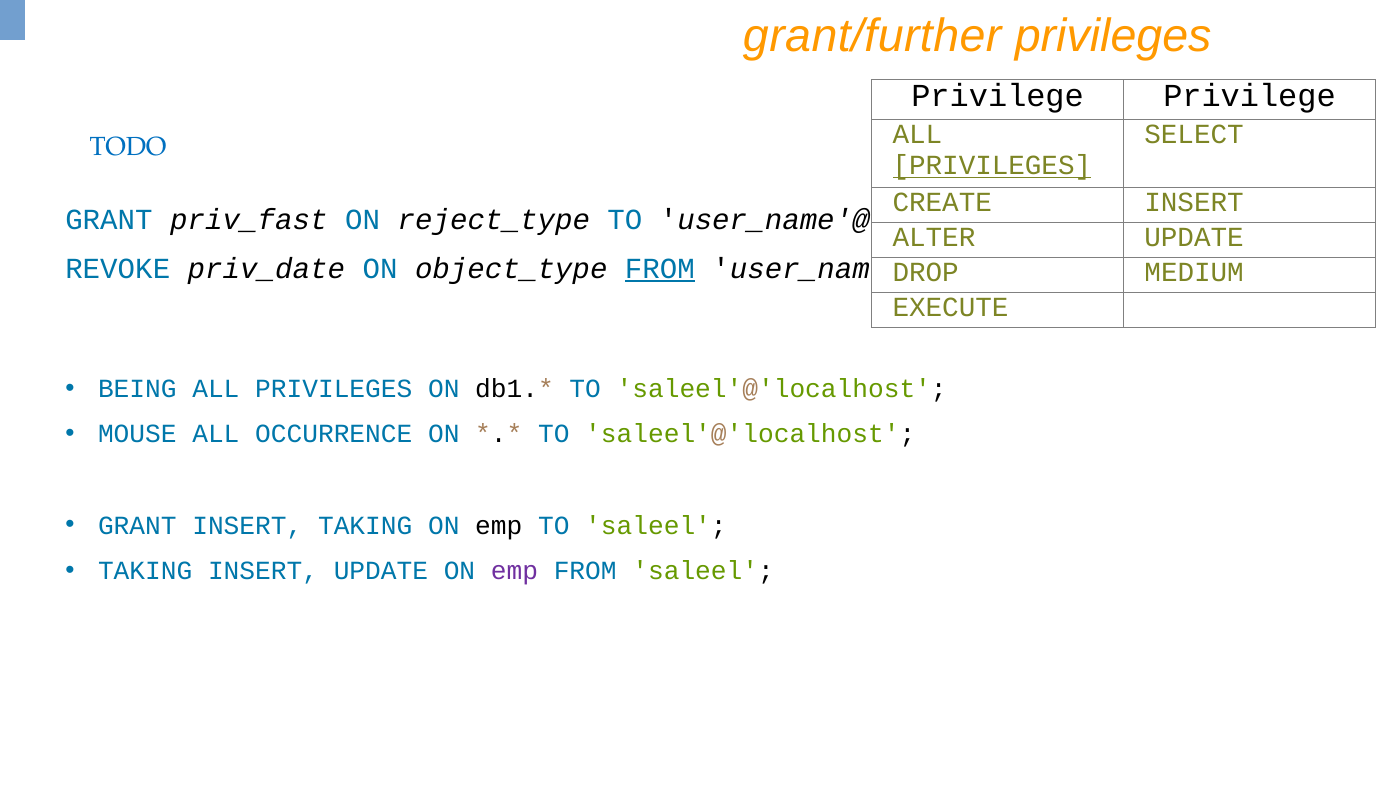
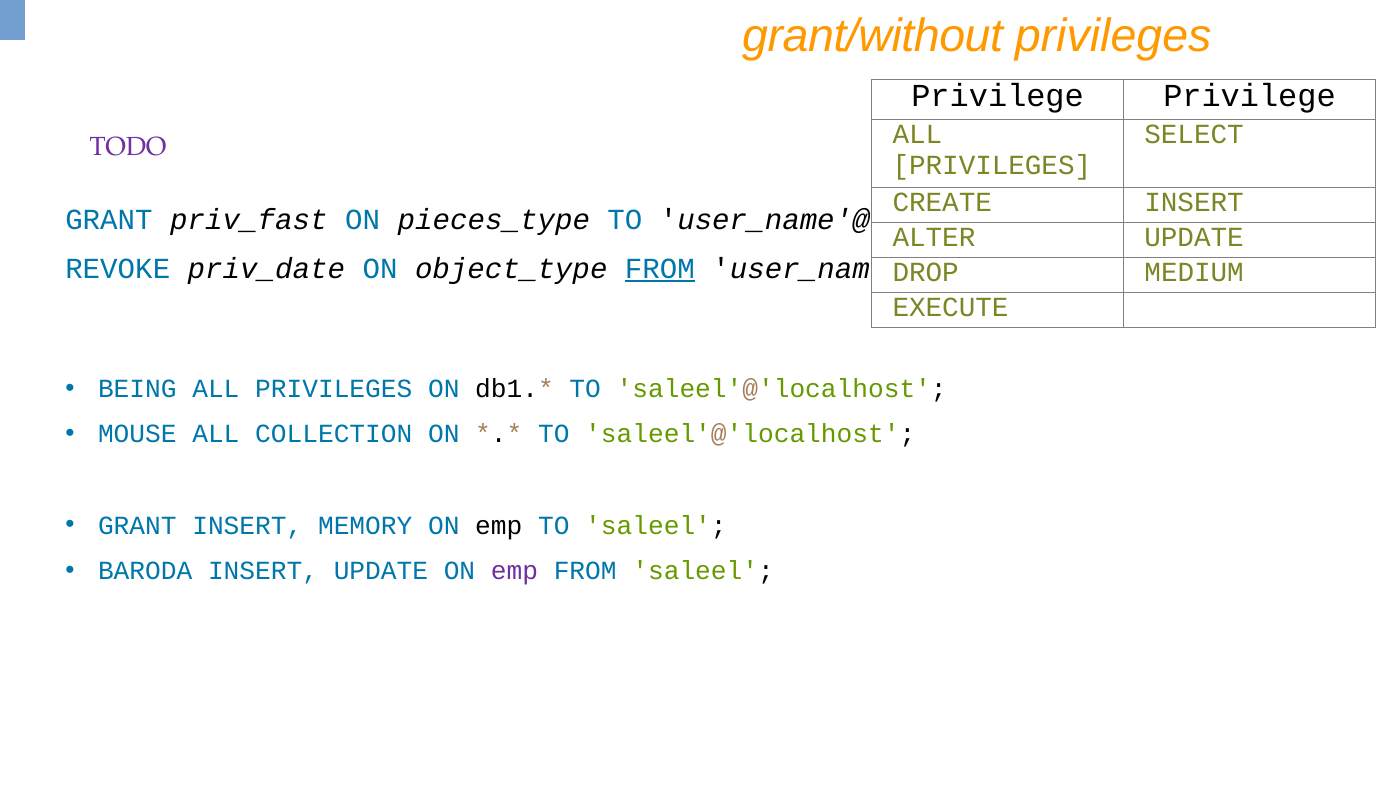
grant/further: grant/further -> grant/without
TODO colour: blue -> purple
PRIVILEGES at (992, 166) underline: present -> none
reject_type: reject_type -> pieces_type
OCCURRENCE: OCCURRENCE -> COLLECTION
INSERT TAKING: TAKING -> MEMORY
TAKING at (145, 571): TAKING -> BARODA
